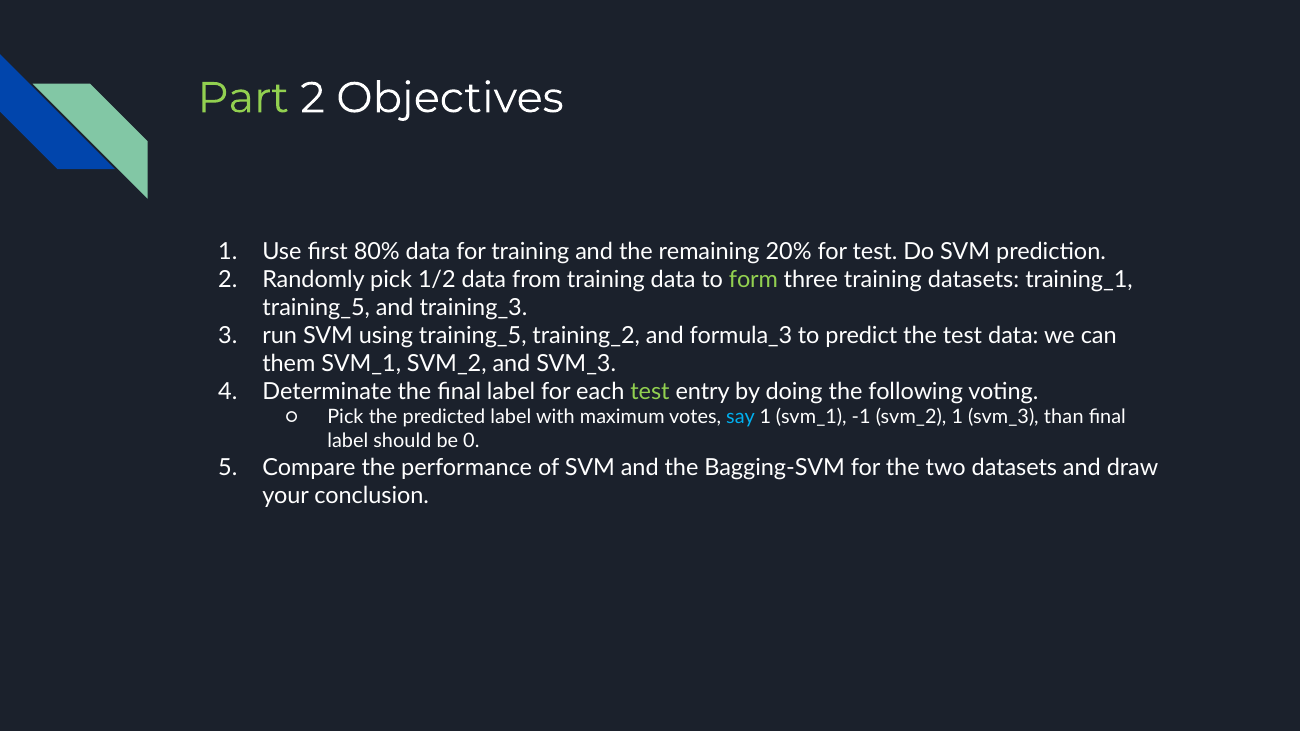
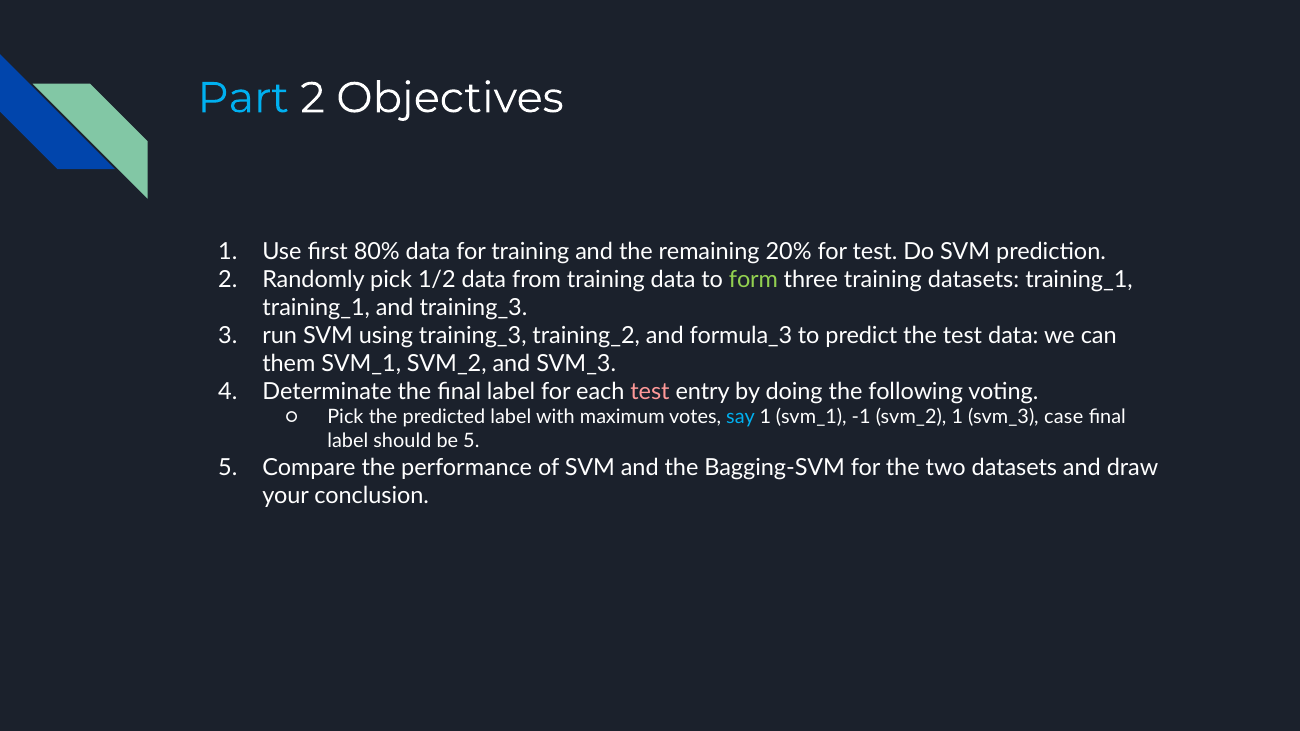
Part colour: light green -> light blue
training_5 at (316, 308): training_5 -> training_1
using training_5: training_5 -> training_3
test at (650, 392) colour: light green -> pink
than: than -> case
be 0: 0 -> 5
